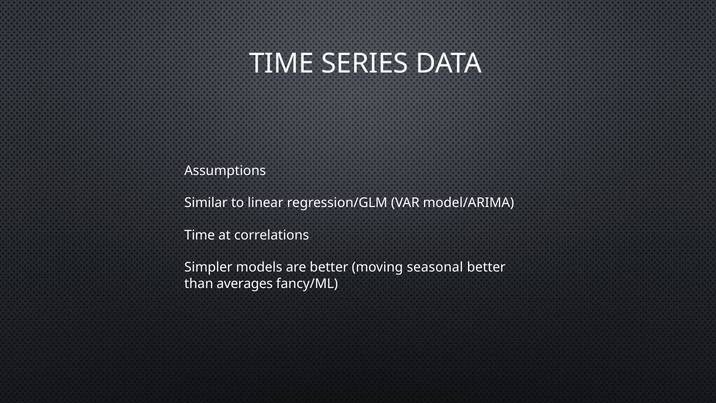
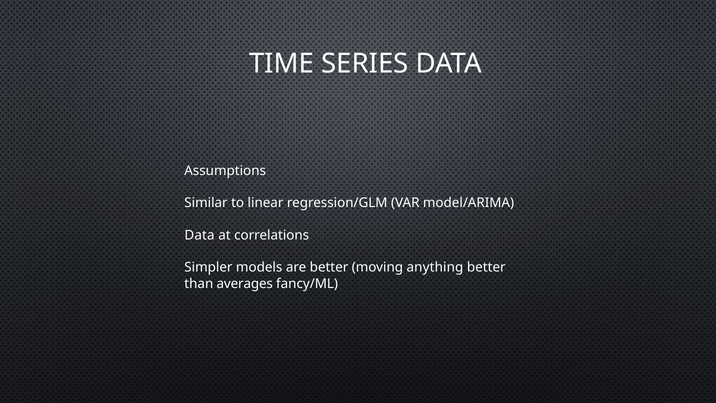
Time at (200, 235): Time -> Data
seasonal: seasonal -> anything
